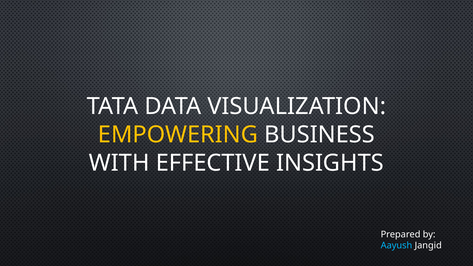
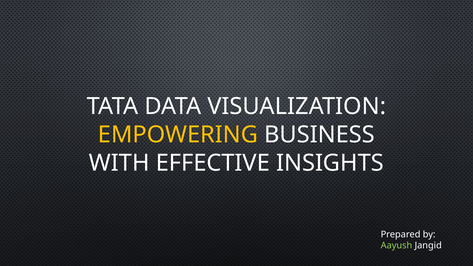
Aayush colour: light blue -> light green
